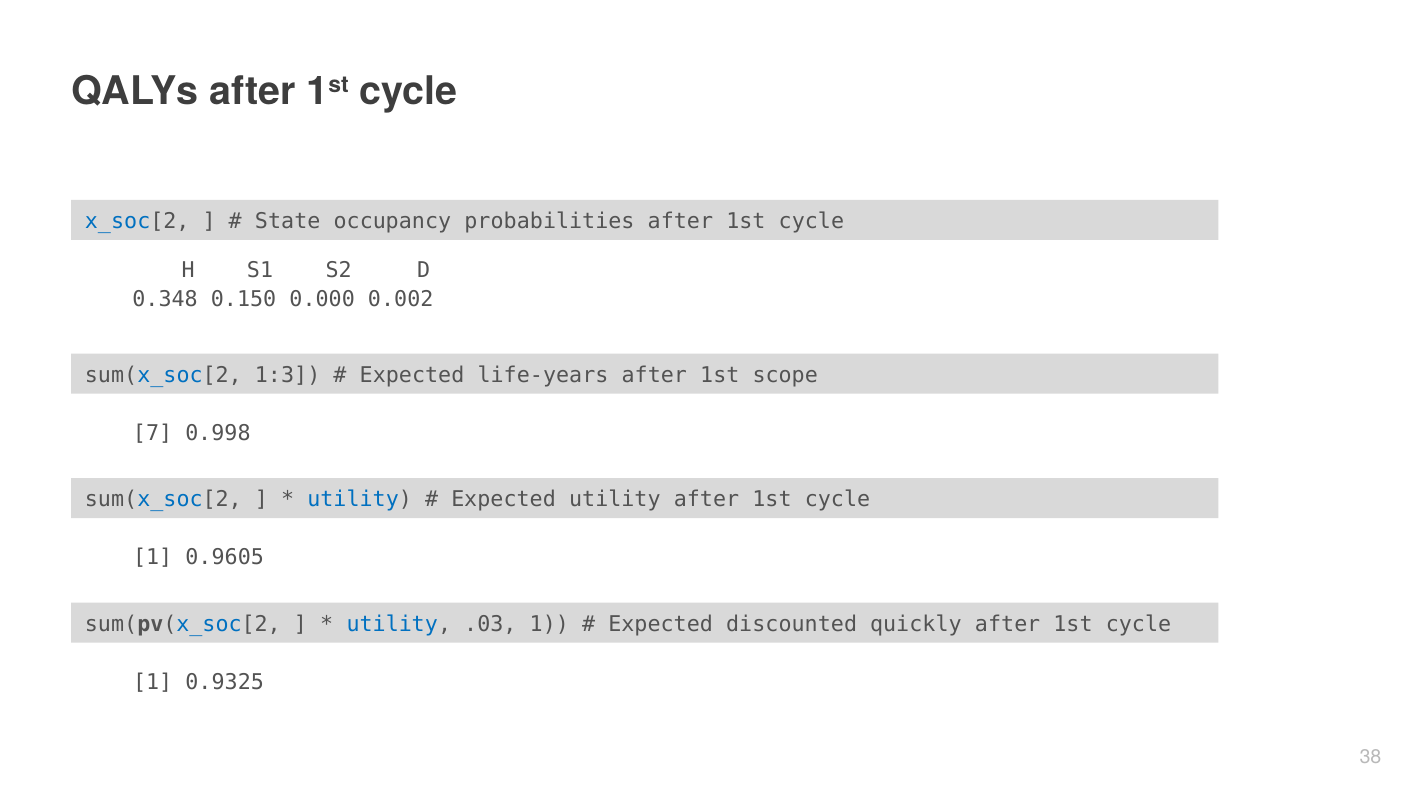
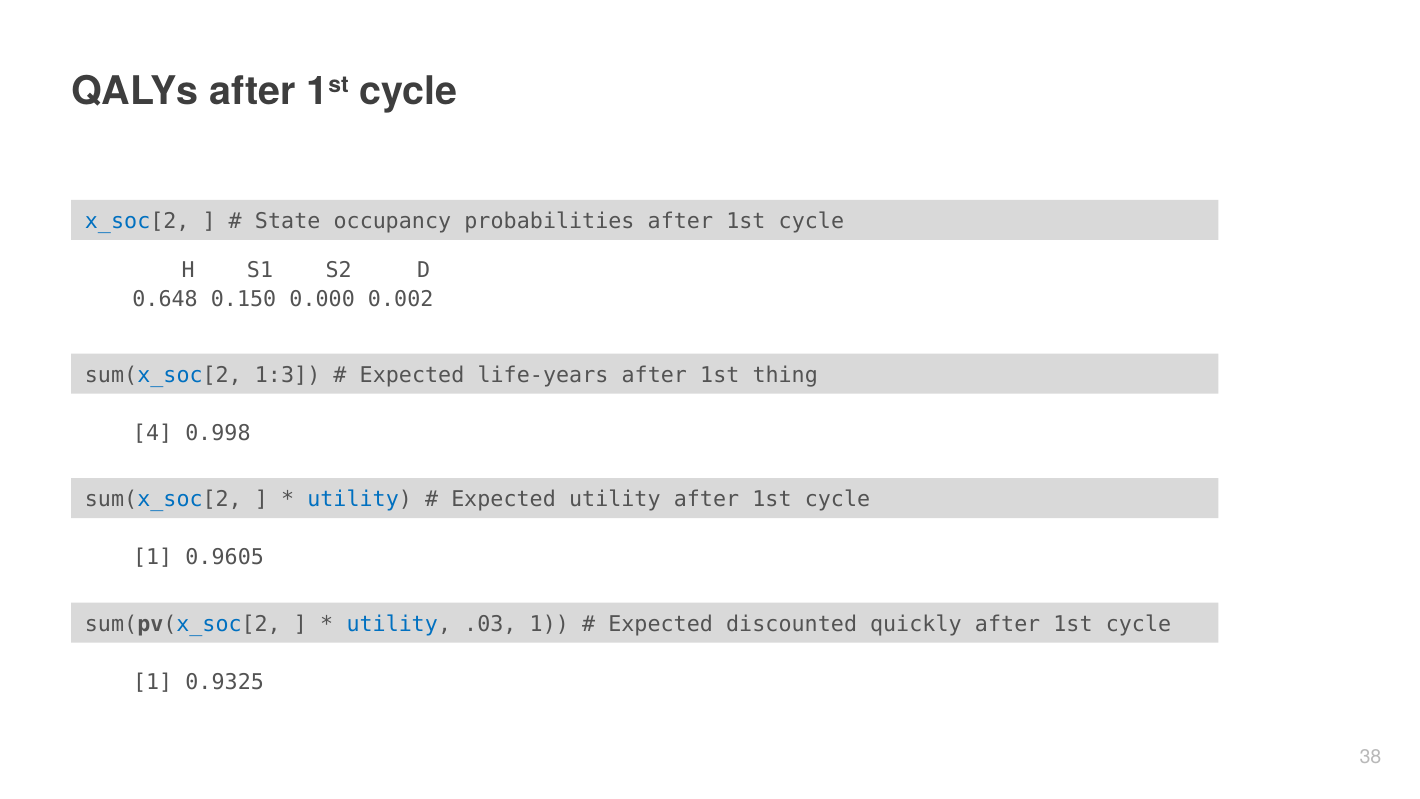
0.348: 0.348 -> 0.648
scope: scope -> thing
7: 7 -> 4
